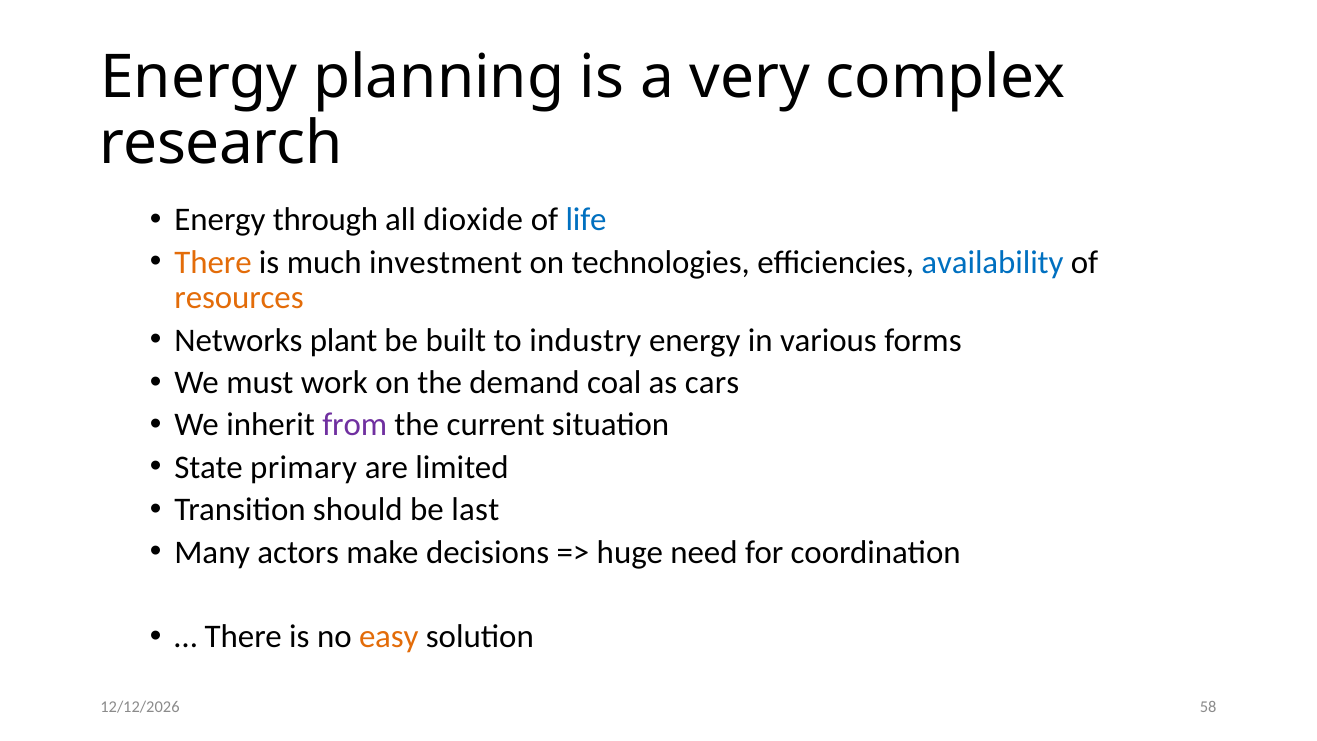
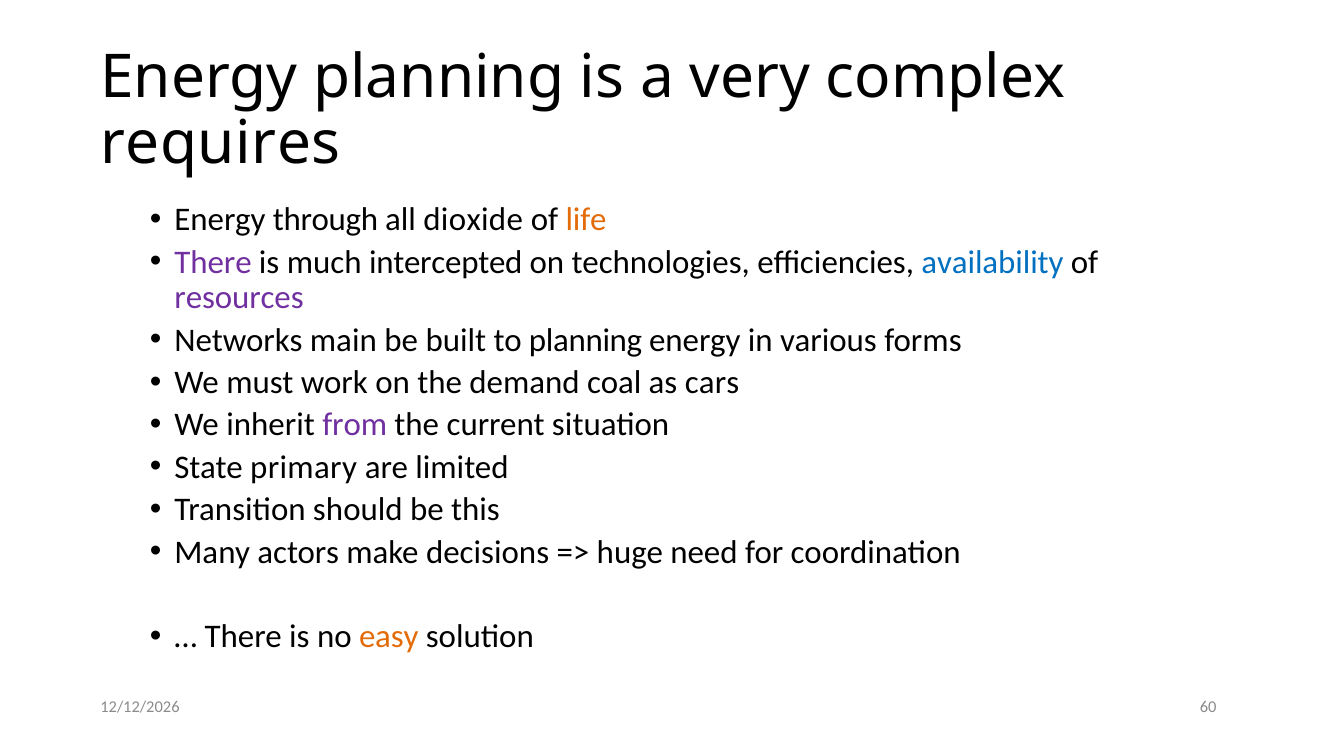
research: research -> requires
life colour: blue -> orange
There at (213, 262) colour: orange -> purple
investment: investment -> intercepted
resources colour: orange -> purple
plant: plant -> main
to industry: industry -> planning
last: last -> this
58: 58 -> 60
